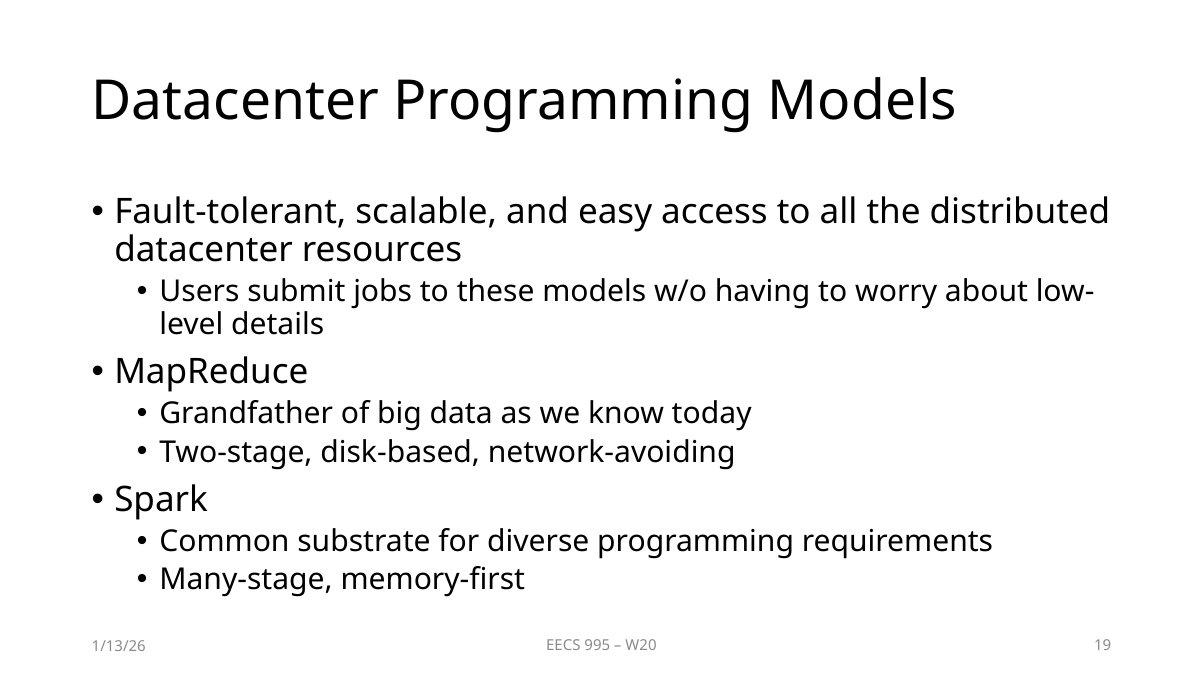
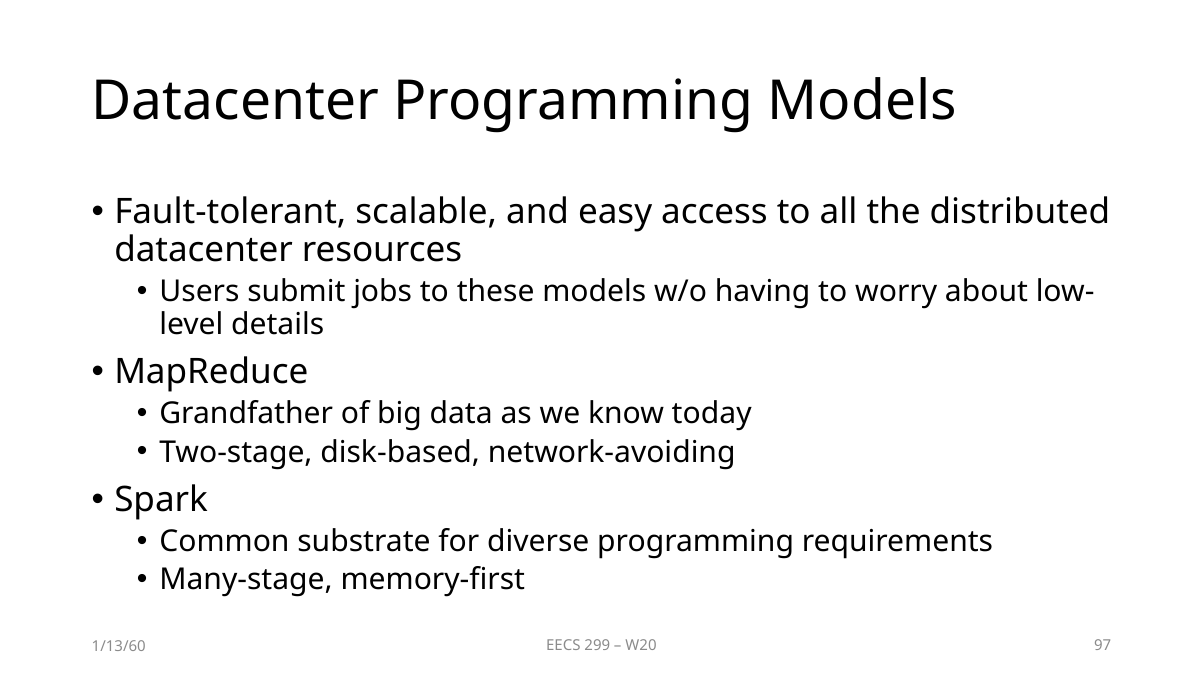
995: 995 -> 299
19: 19 -> 97
1/13/26: 1/13/26 -> 1/13/60
